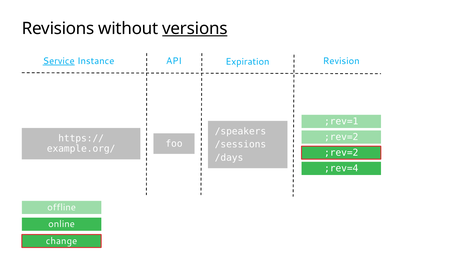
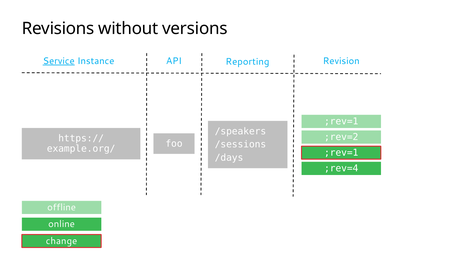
versions underline: present -> none
Expiration: Expiration -> Reporting
;rev=2 at (341, 152): ;rev=2 -> ;rev=1
